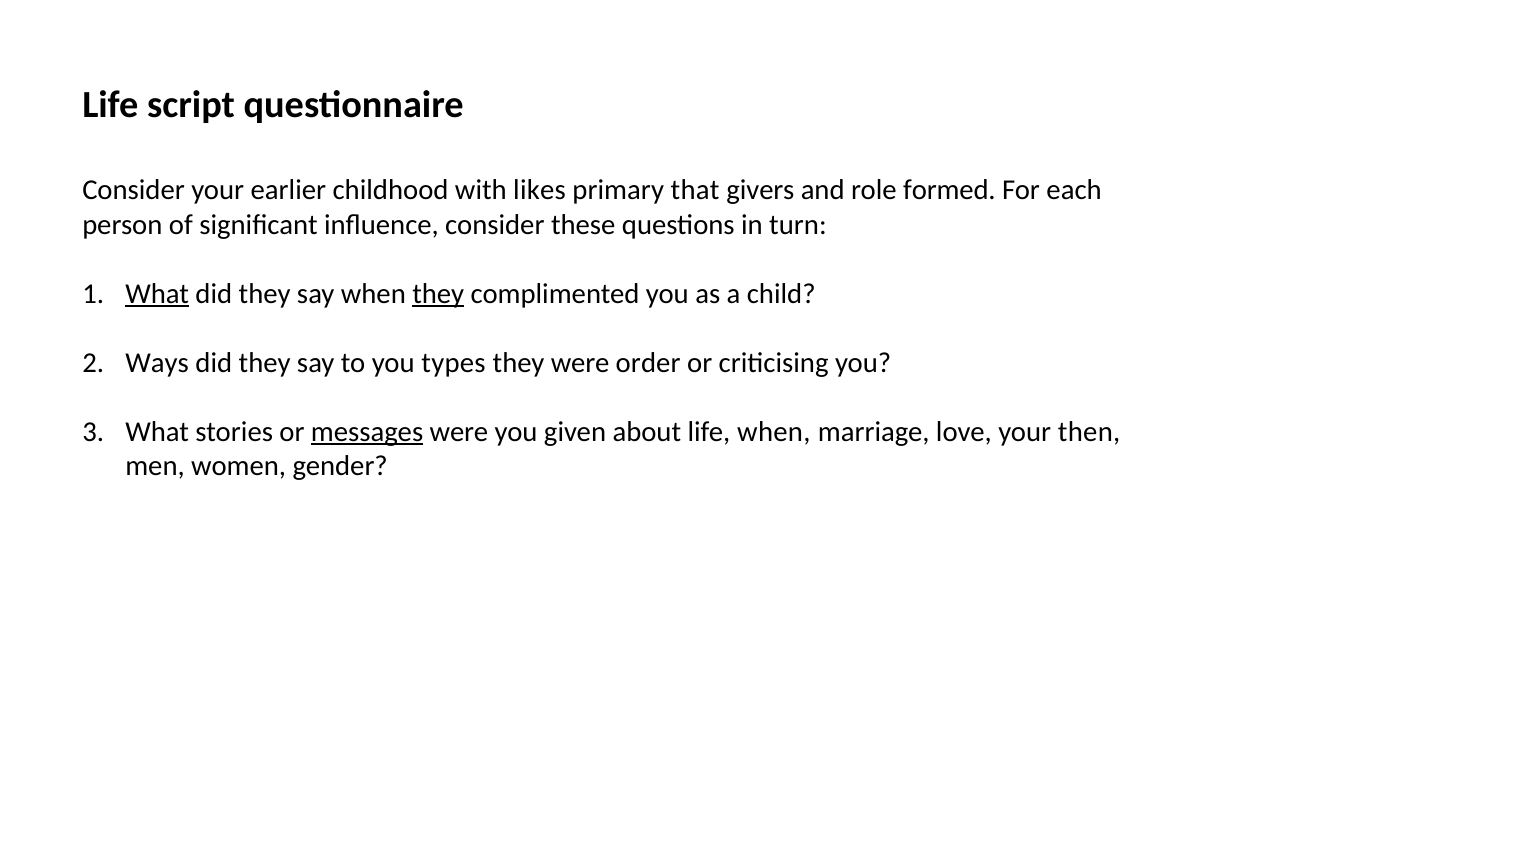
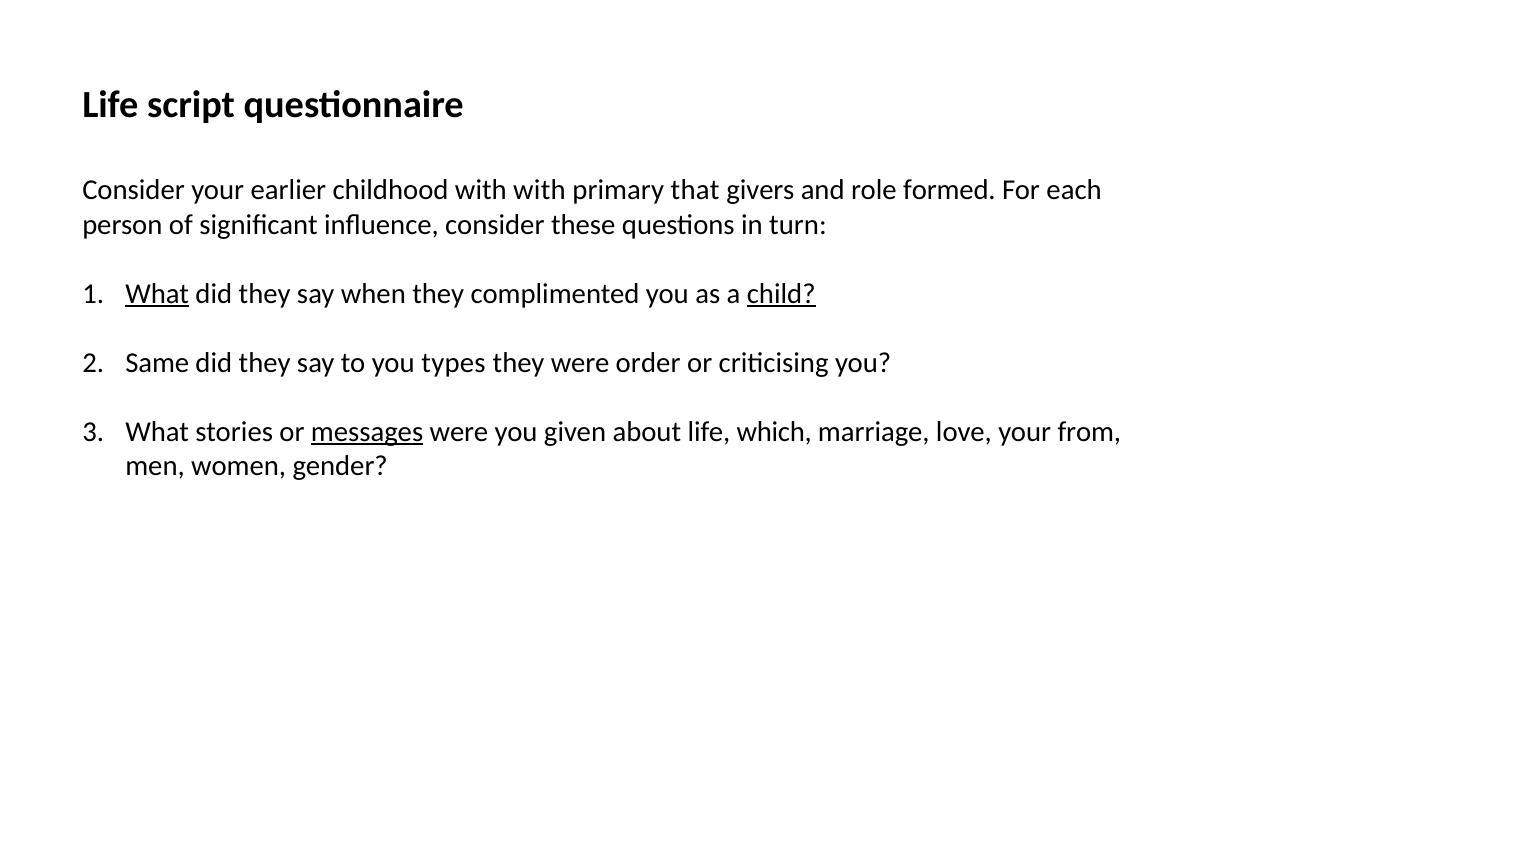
with likes: likes -> with
they at (438, 294) underline: present -> none
child underline: none -> present
Ways: Ways -> Same
life when: when -> which
then: then -> from
